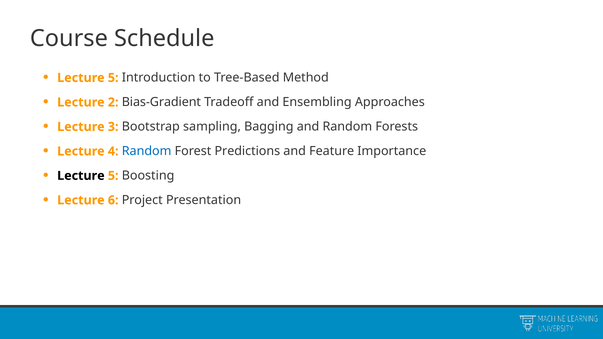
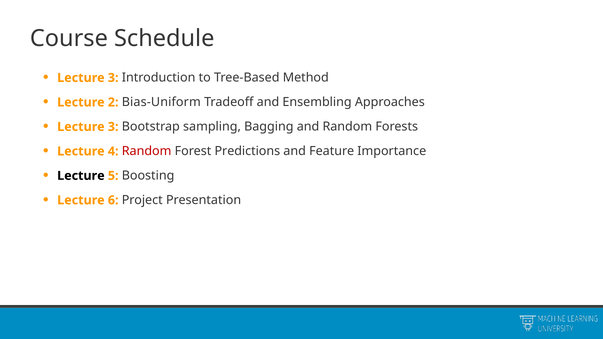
5 at (113, 78): 5 -> 3
Bias-Gradient: Bias-Gradient -> Bias-Uniform
Random at (147, 151) colour: blue -> red
